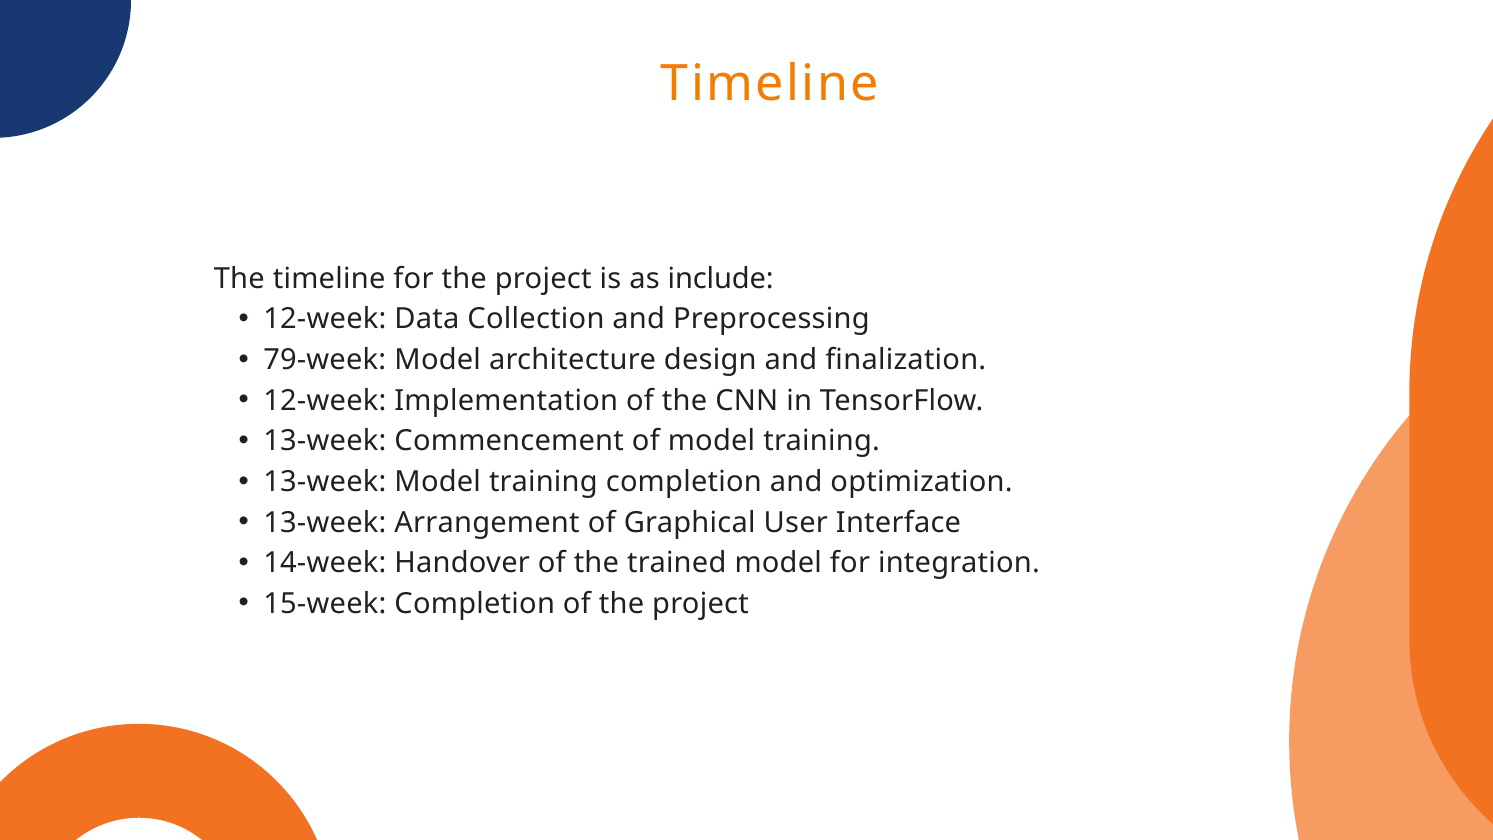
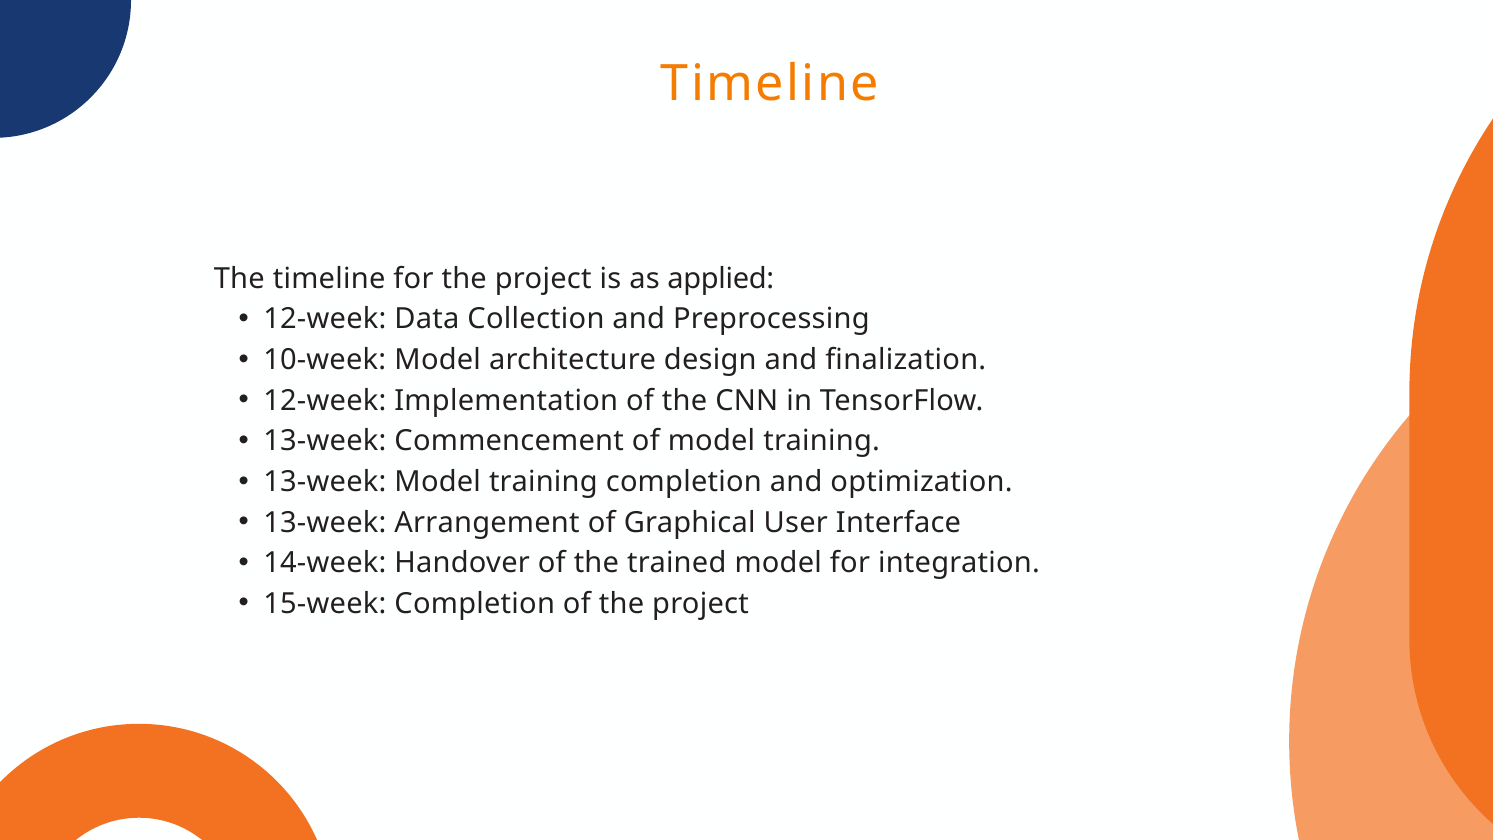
include: include -> applied
79-week: 79-week -> 10-week
